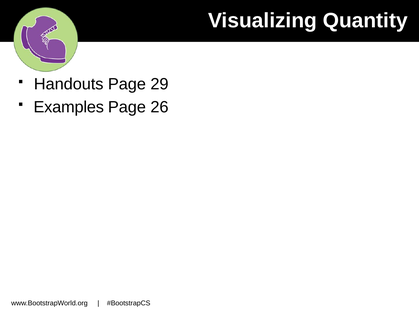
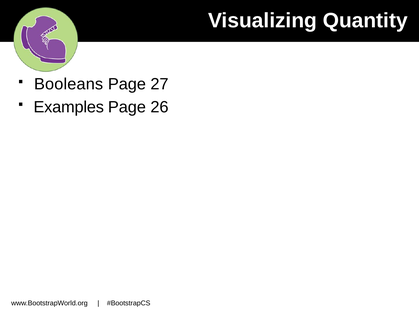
Handouts: Handouts -> Booleans
29: 29 -> 27
